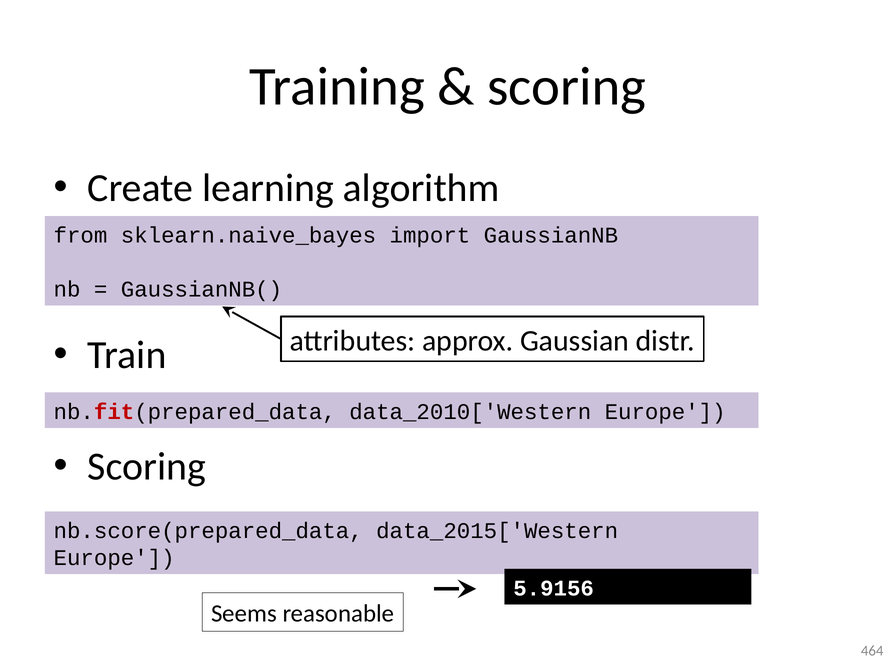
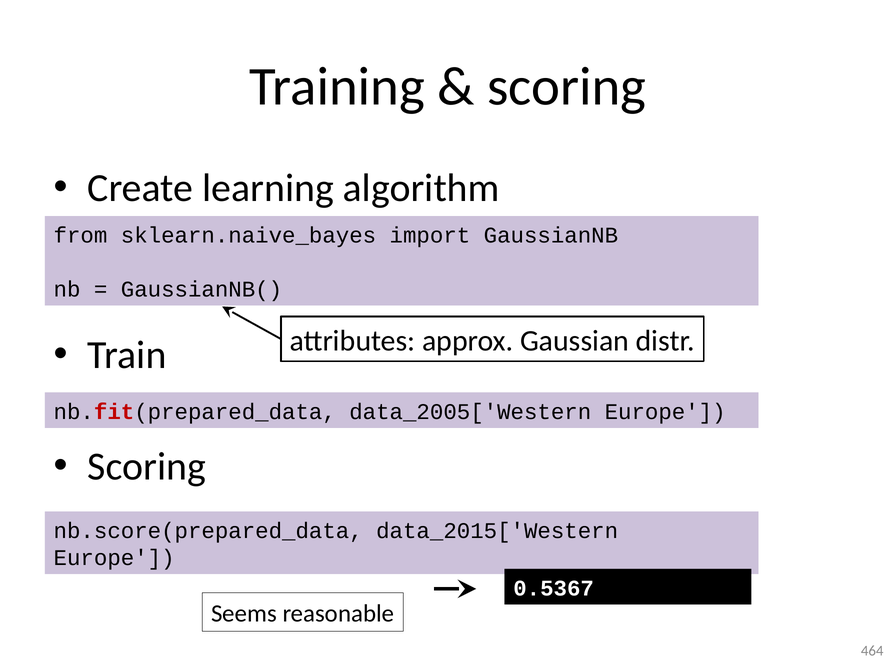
data_2010['Western: data_2010['Western -> data_2005['Western
5.9156: 5.9156 -> 0.5367
